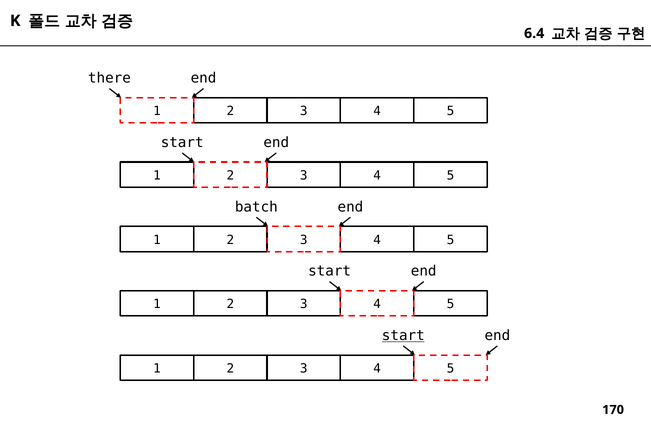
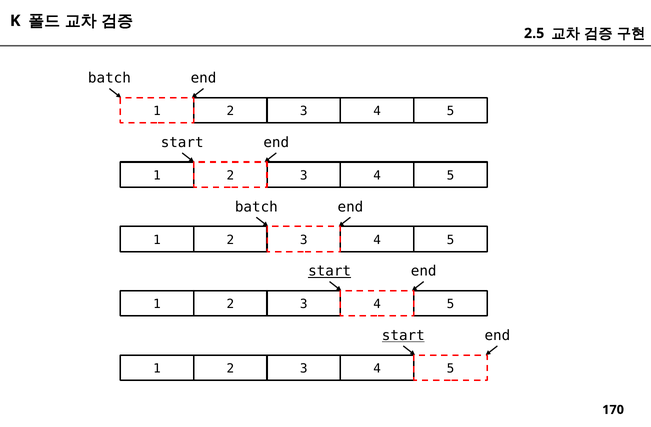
6.4: 6.4 -> 2.5
there at (109, 78): there -> batch
start at (330, 272) underline: none -> present
